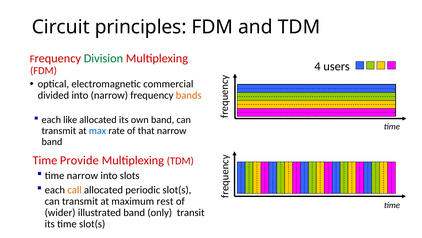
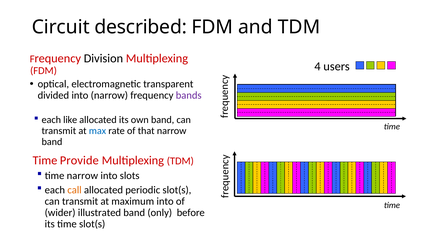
principles: principles -> described
Division colour: green -> black
commercial: commercial -> transparent
bands colour: orange -> purple
maximum rest: rest -> into
transit: transit -> before
